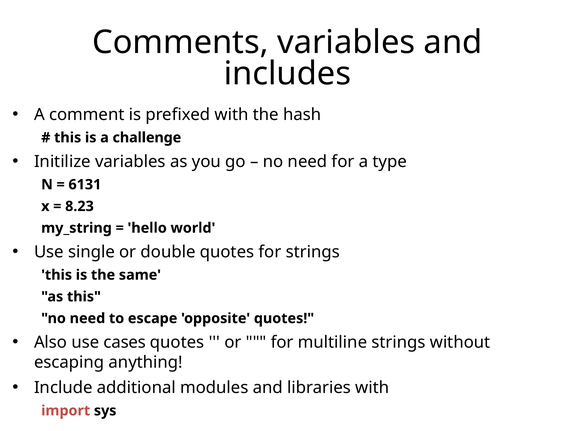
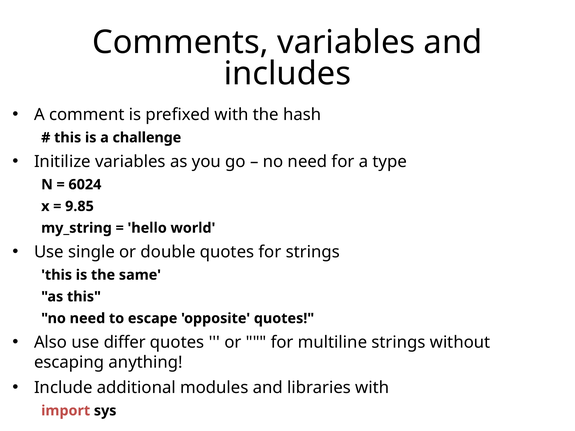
6131: 6131 -> 6024
8.23: 8.23 -> 9.85
cases: cases -> differ
